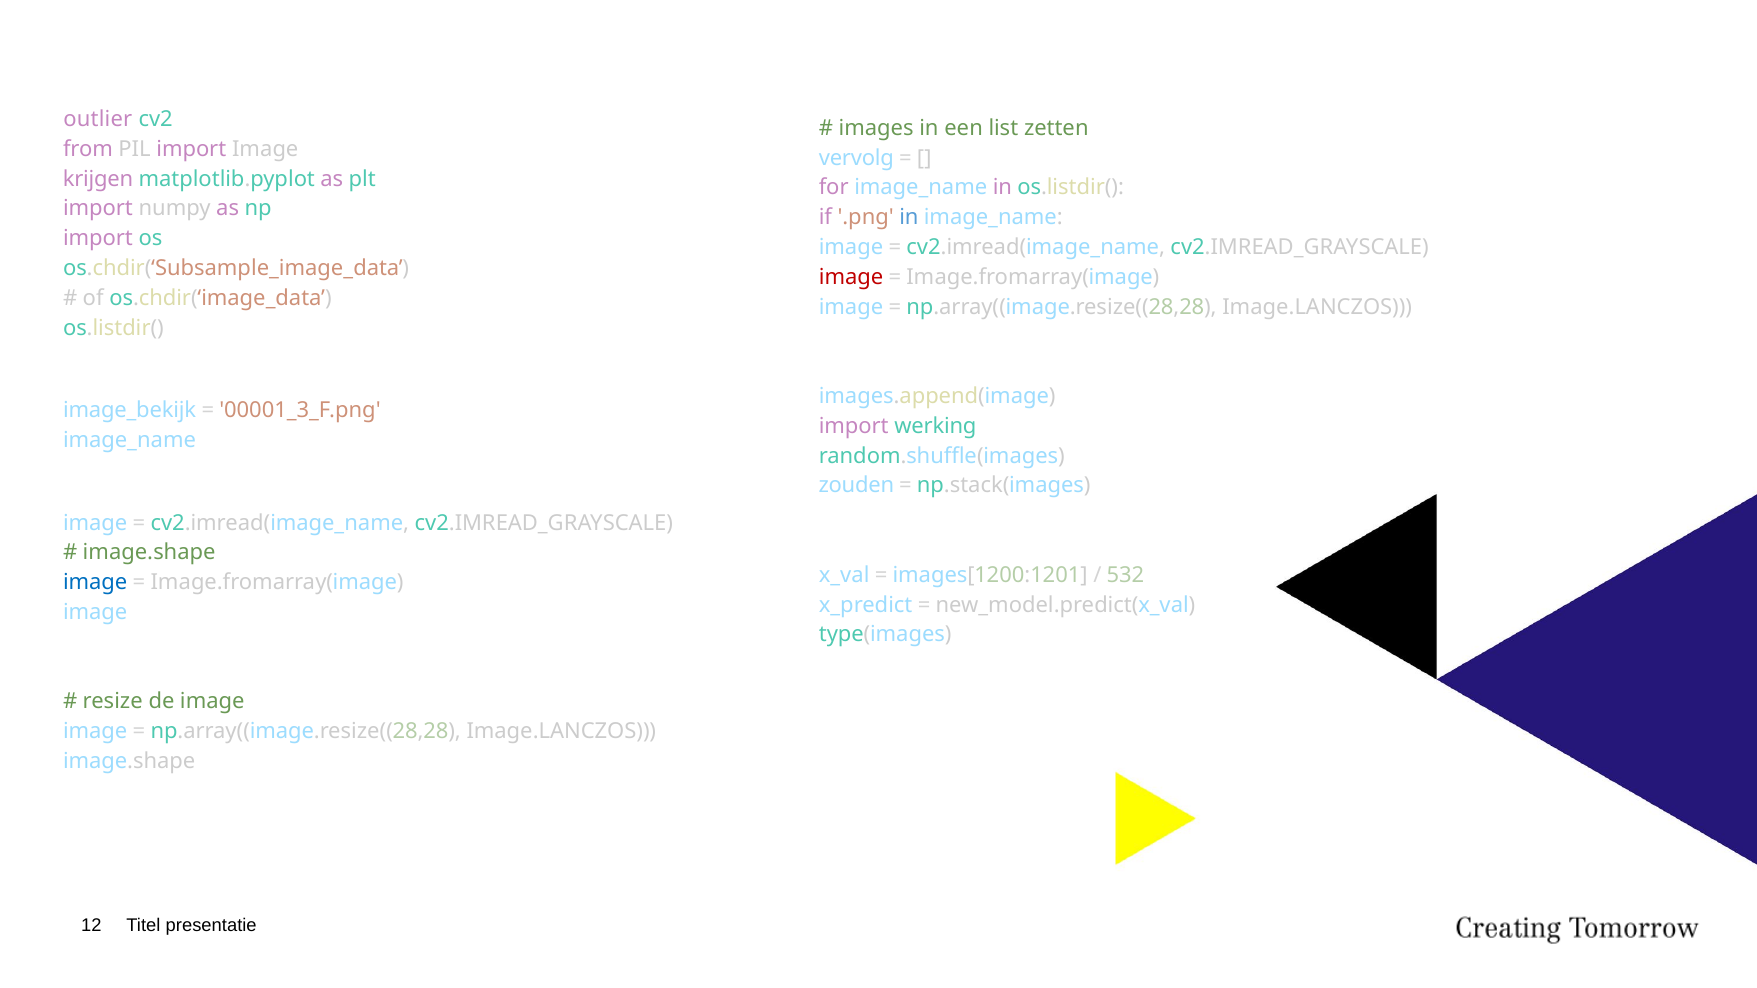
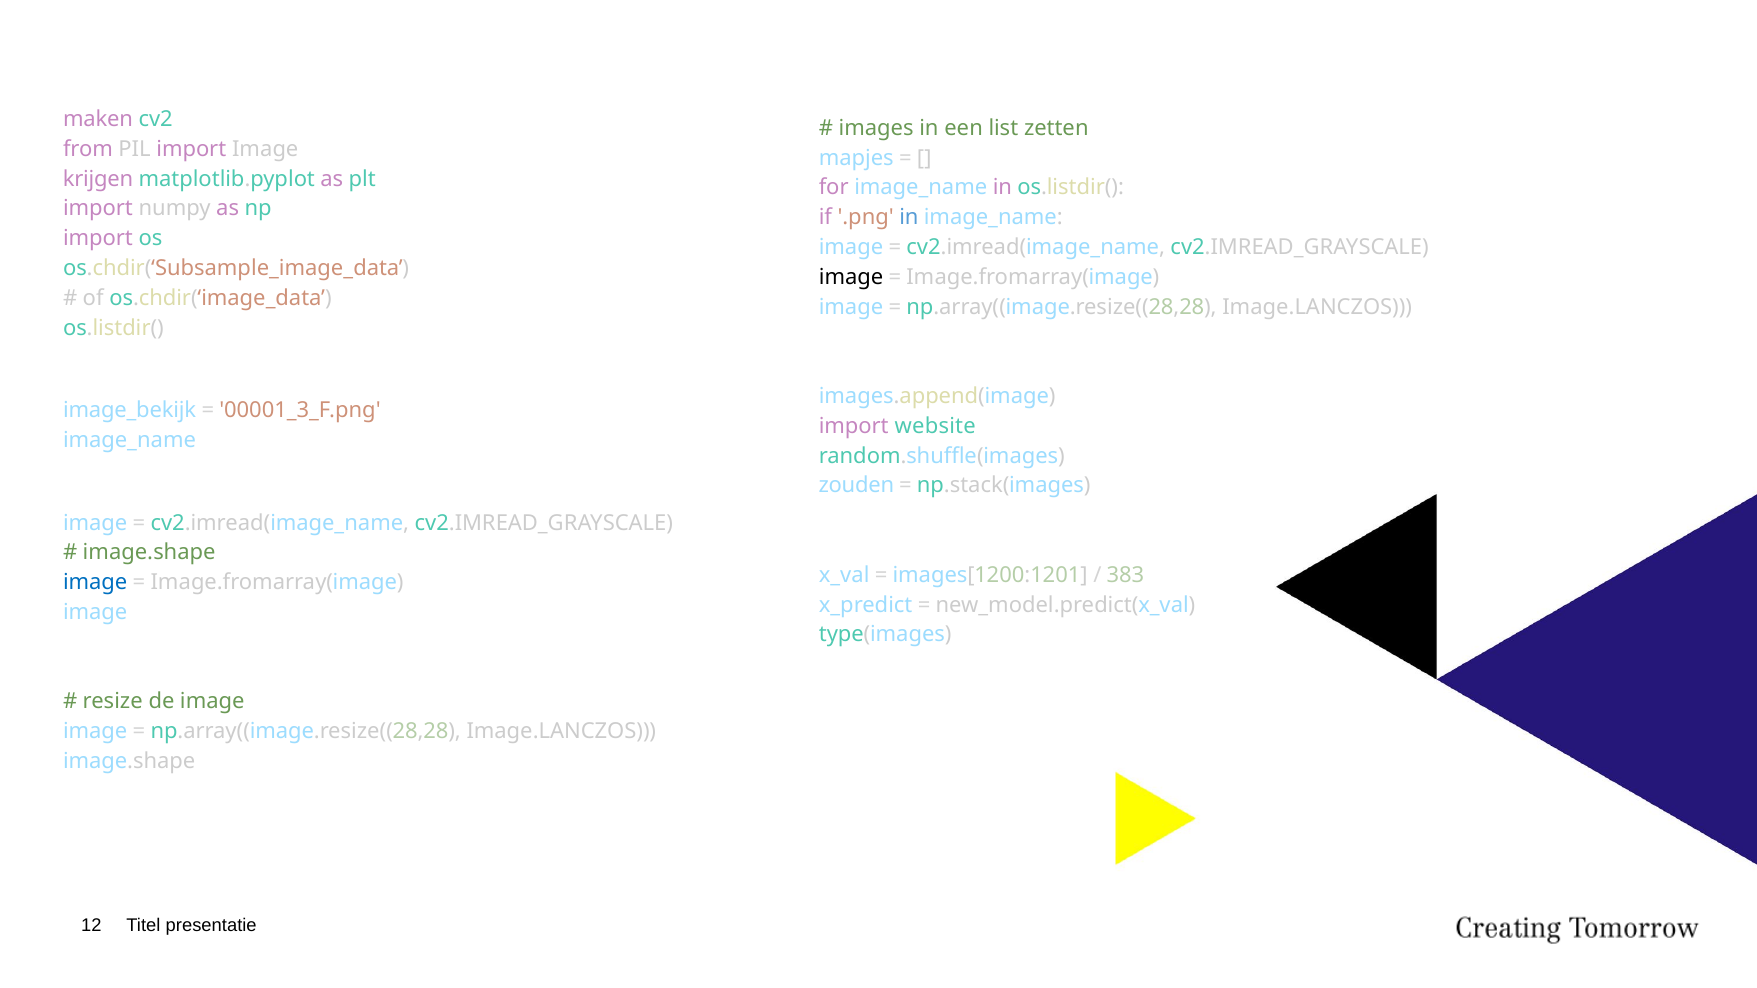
outlier: outlier -> maken
vervolg: vervolg -> mapjes
image at (851, 277) colour: red -> black
werking: werking -> website
532: 532 -> 383
